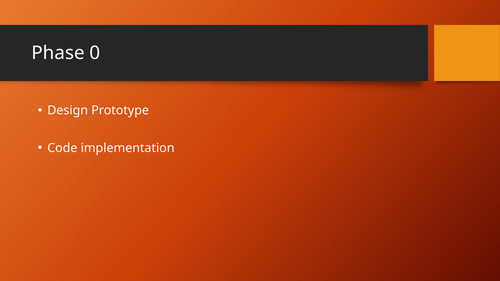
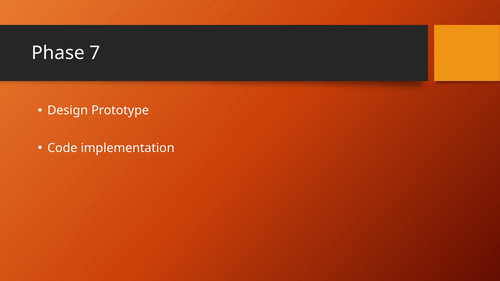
0: 0 -> 7
